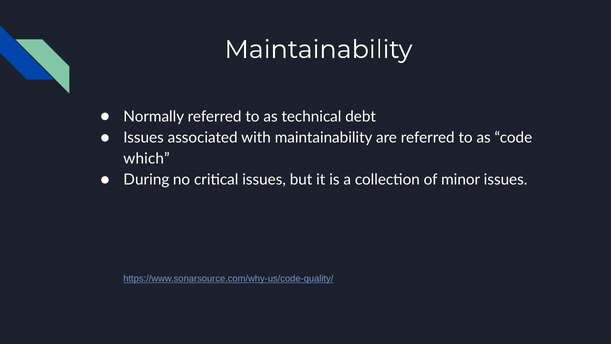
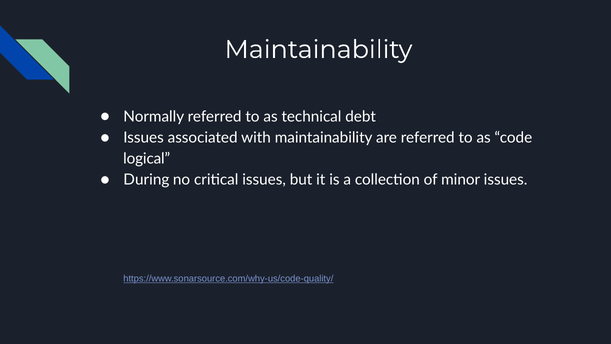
which: which -> logical
